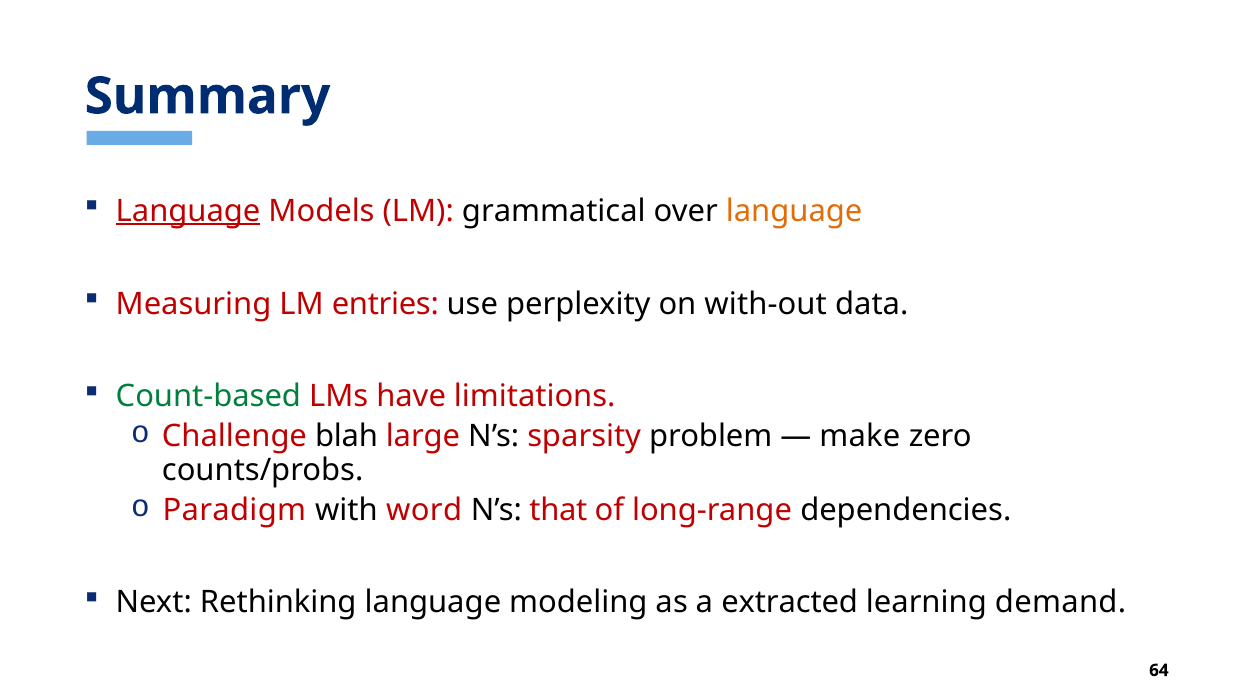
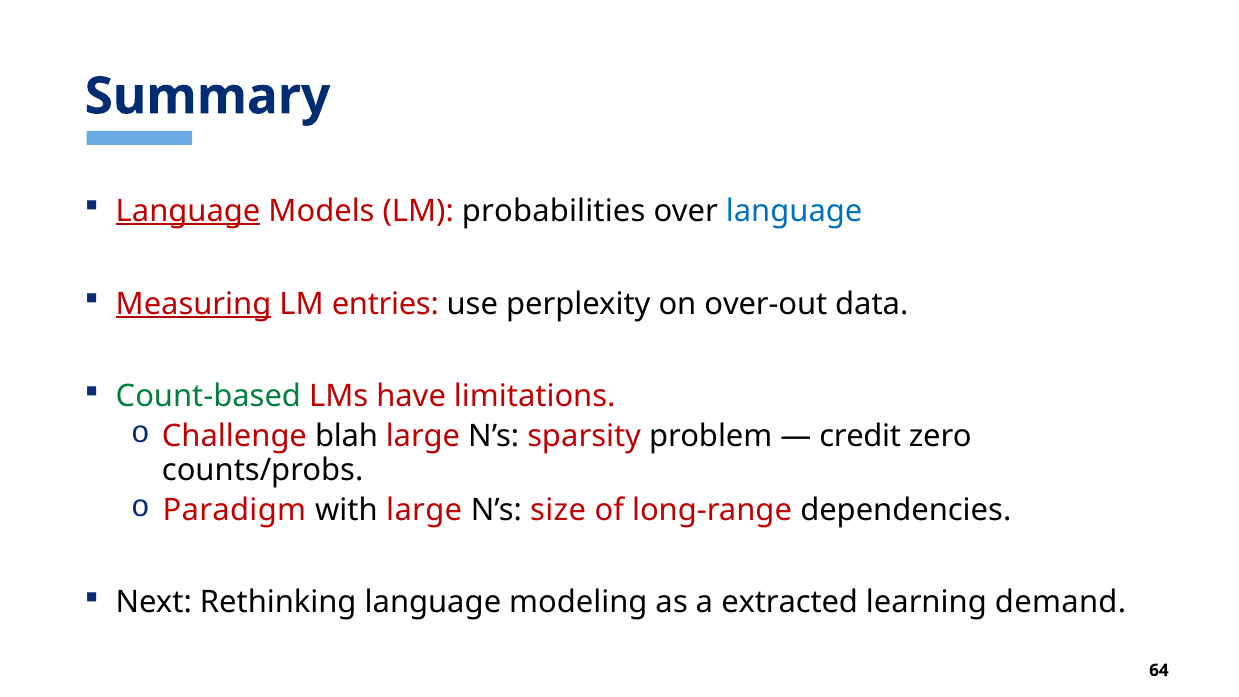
grammatical: grammatical -> probabilities
language at (794, 211) colour: orange -> blue
Measuring underline: none -> present
with-out: with-out -> over-out
make: make -> credit
with word: word -> large
that: that -> size
